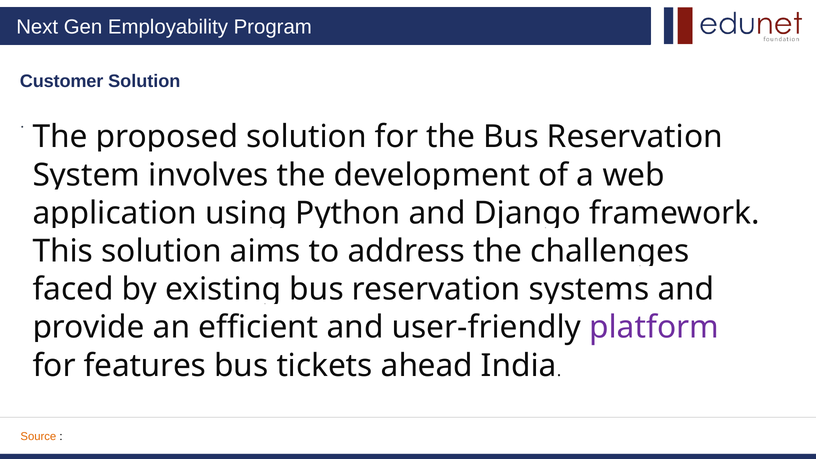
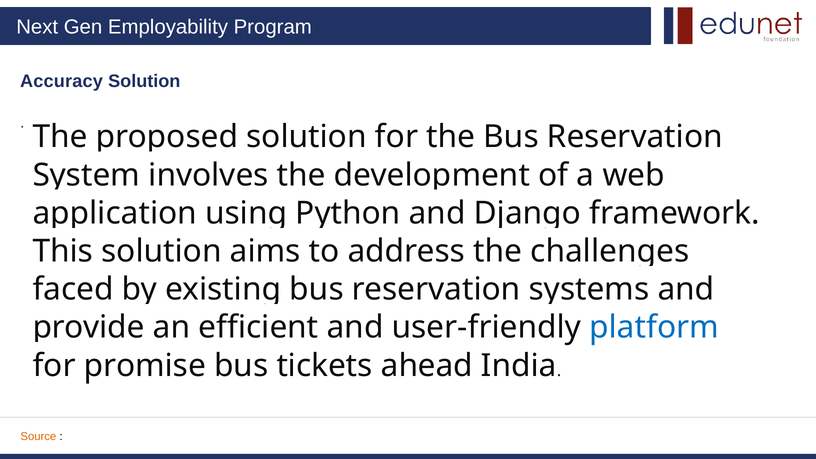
Customer: Customer -> Accuracy
platform colour: purple -> blue
features: features -> promise
